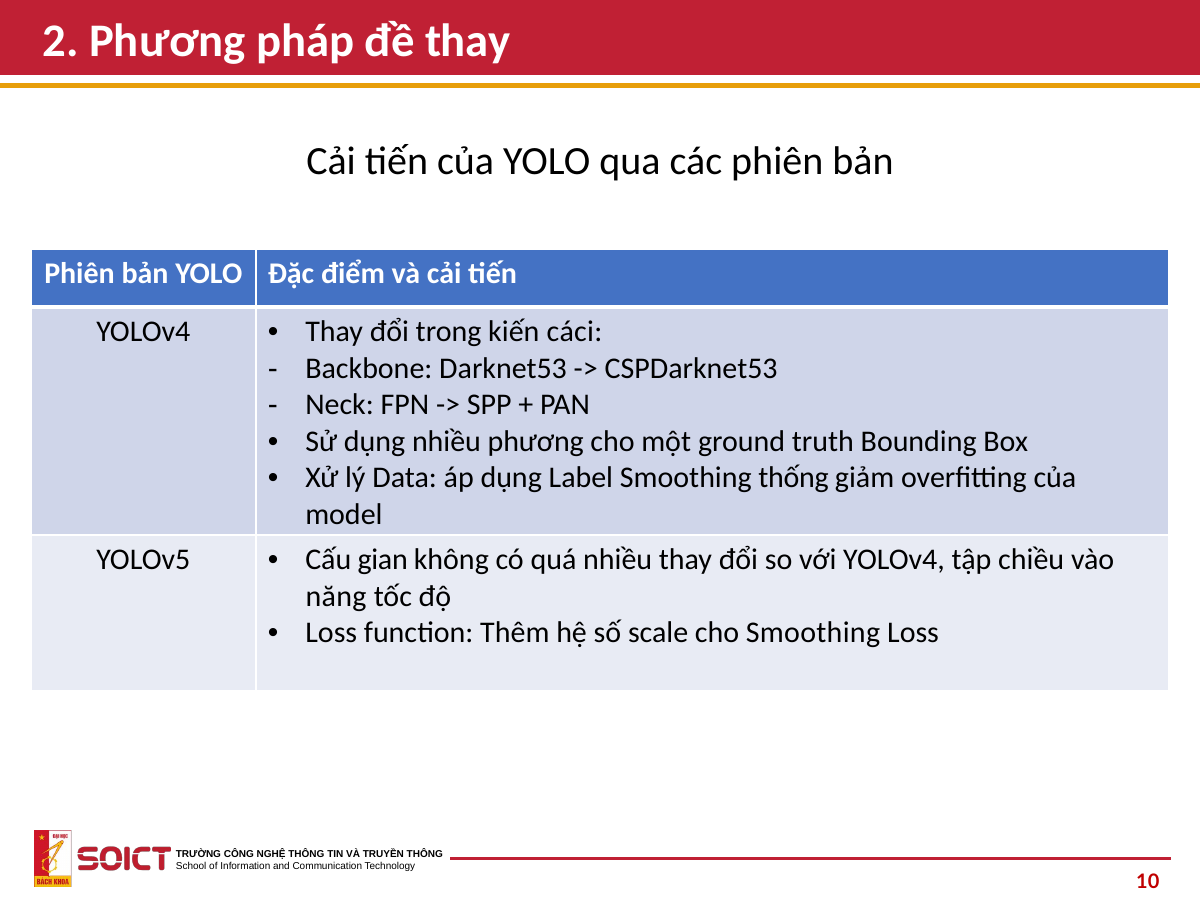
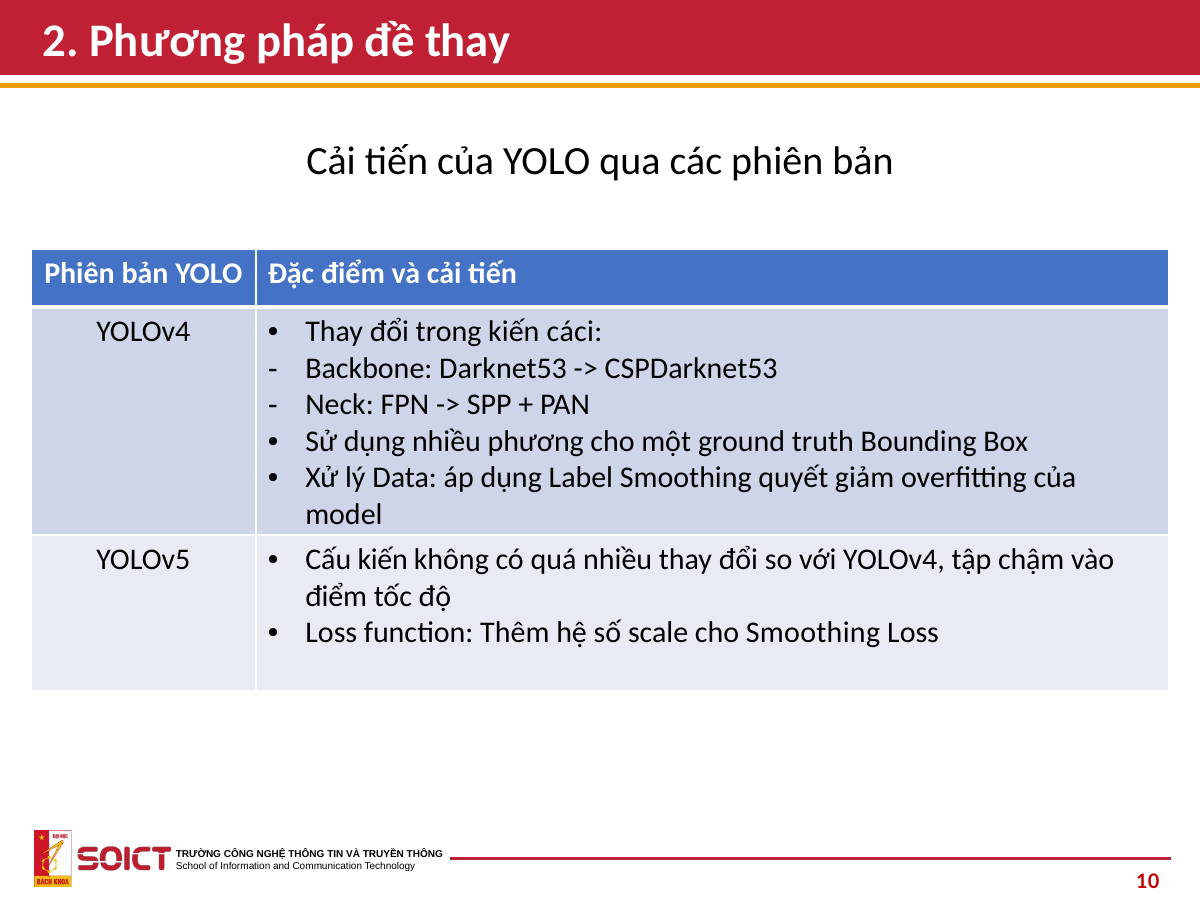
thống: thống -> quyết
Cấu gian: gian -> kiến
chiều: chiều -> chậm
năng at (336, 596): năng -> điểm
